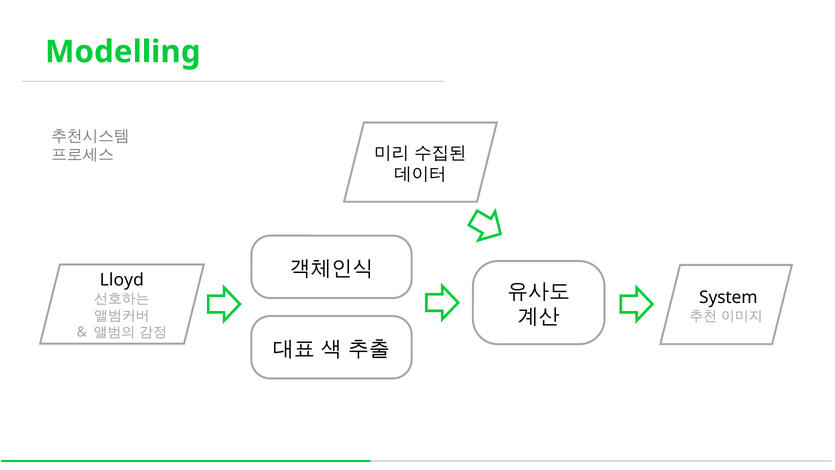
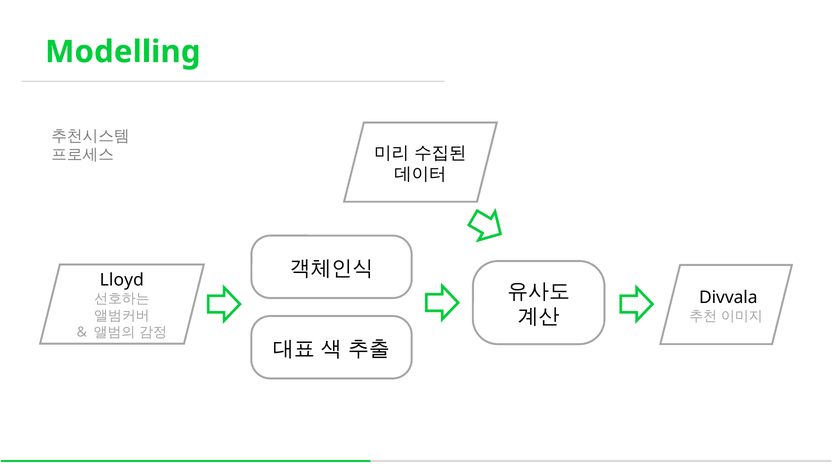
System: System -> Divvala
